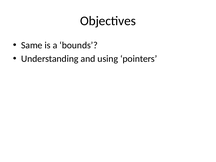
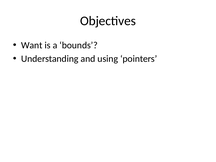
Same: Same -> Want
